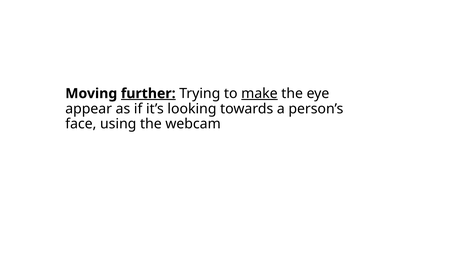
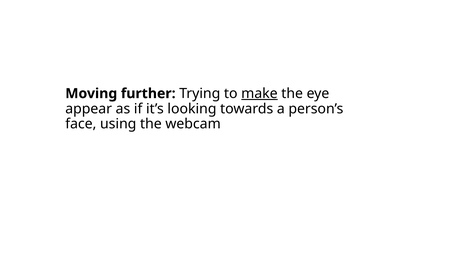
further underline: present -> none
